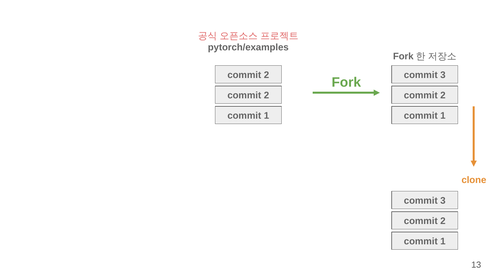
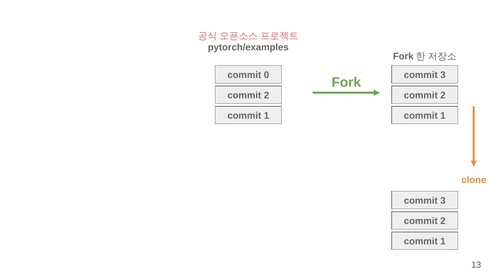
2 at (266, 75): 2 -> 0
